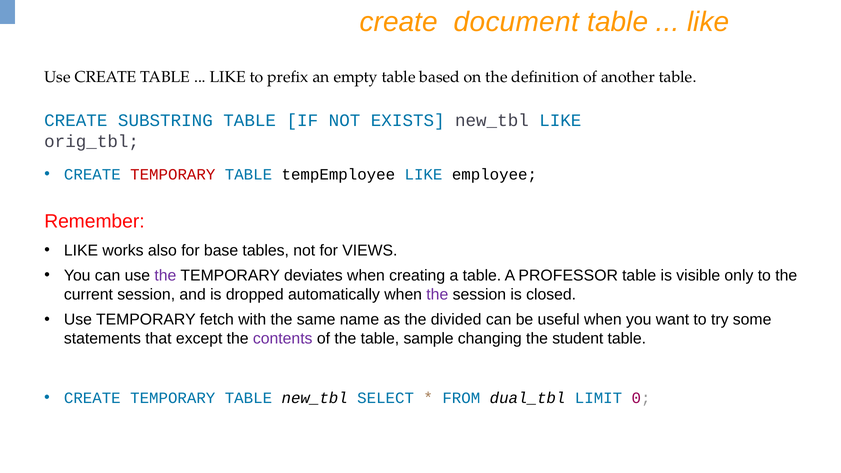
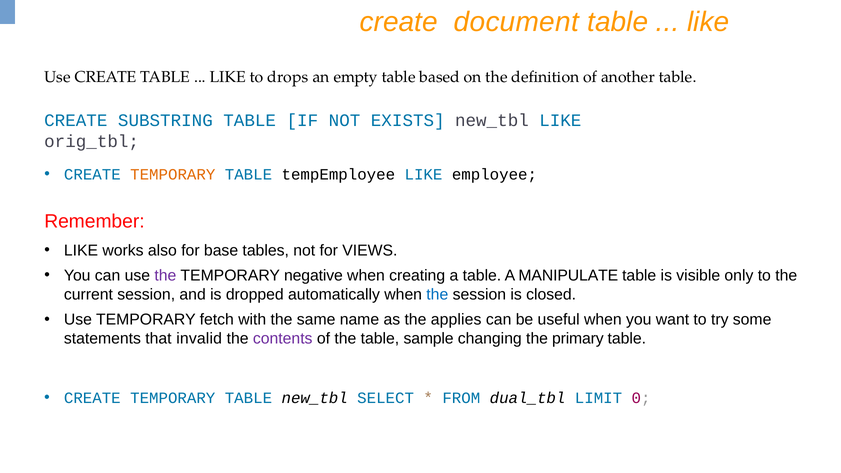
prefix: prefix -> drops
TEMPORARY at (173, 175) colour: red -> orange
deviates: deviates -> negative
PROFESSOR: PROFESSOR -> MANIPULATE
the at (437, 295) colour: purple -> blue
divided: divided -> applies
except: except -> invalid
student: student -> primary
